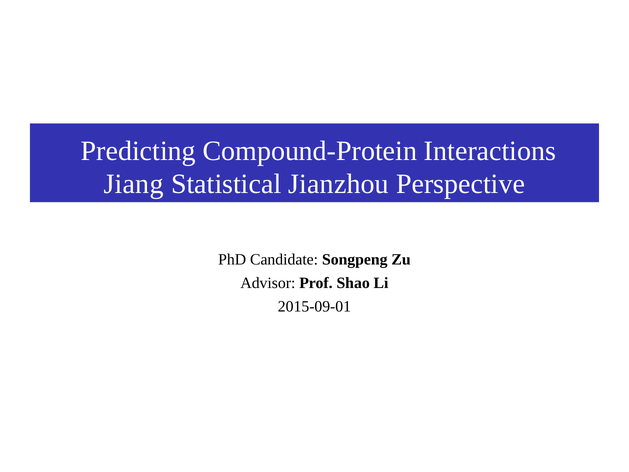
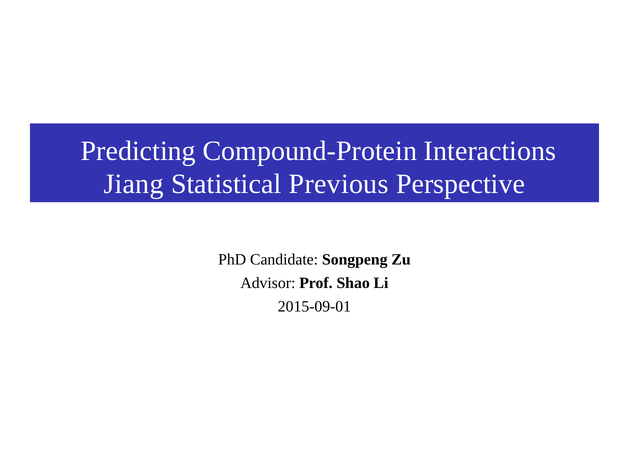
Jianzhou: Jianzhou -> Previous
